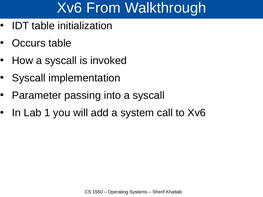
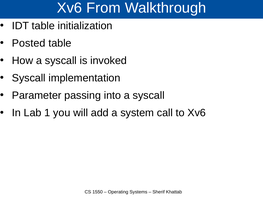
Occurs: Occurs -> Posted
